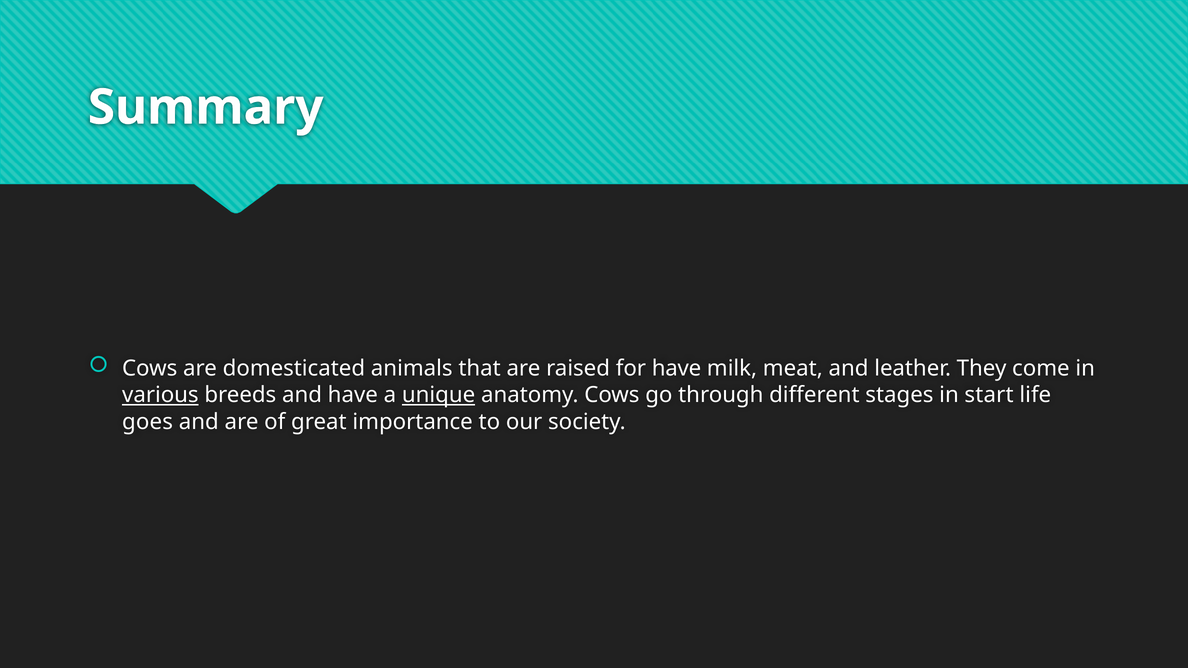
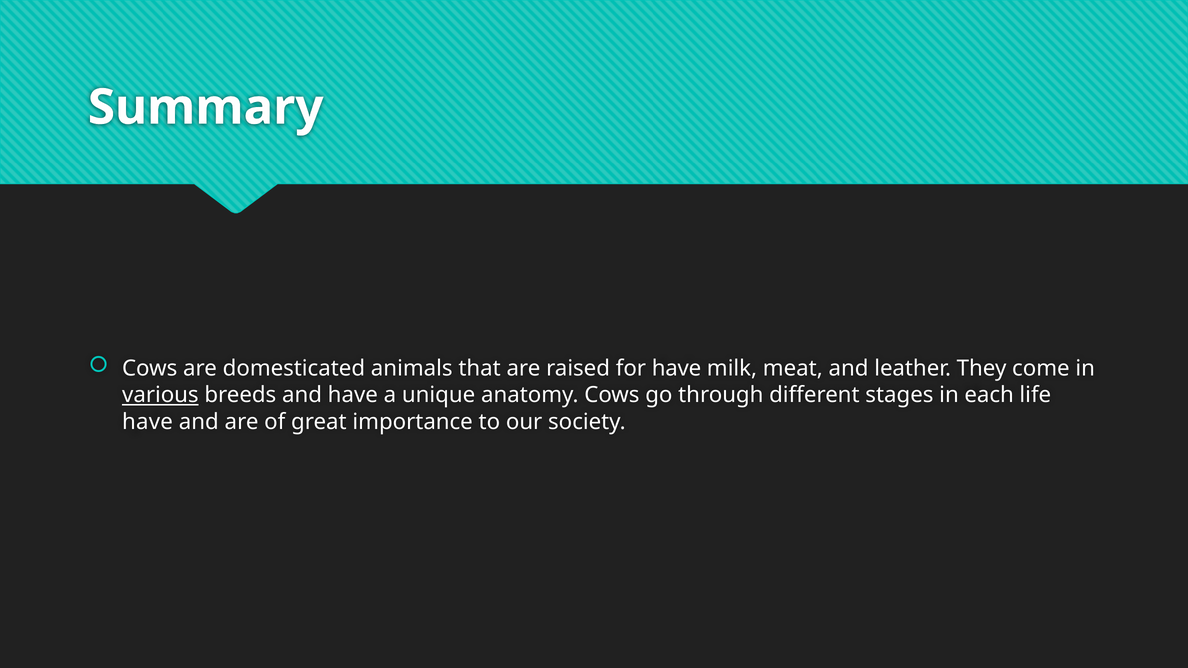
unique underline: present -> none
start: start -> each
goes at (148, 422): goes -> have
